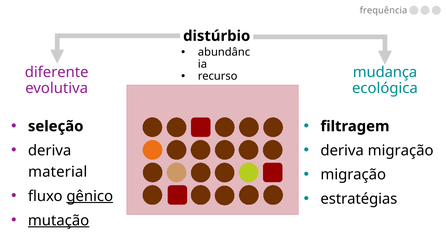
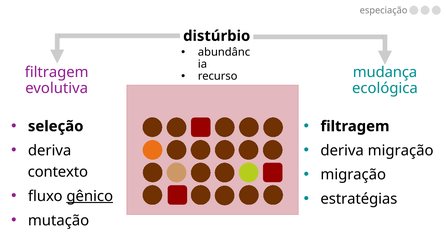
frequência: frequência -> especiação
diferente at (57, 72): diferente -> filtragem
material: material -> contexto
mutação underline: present -> none
